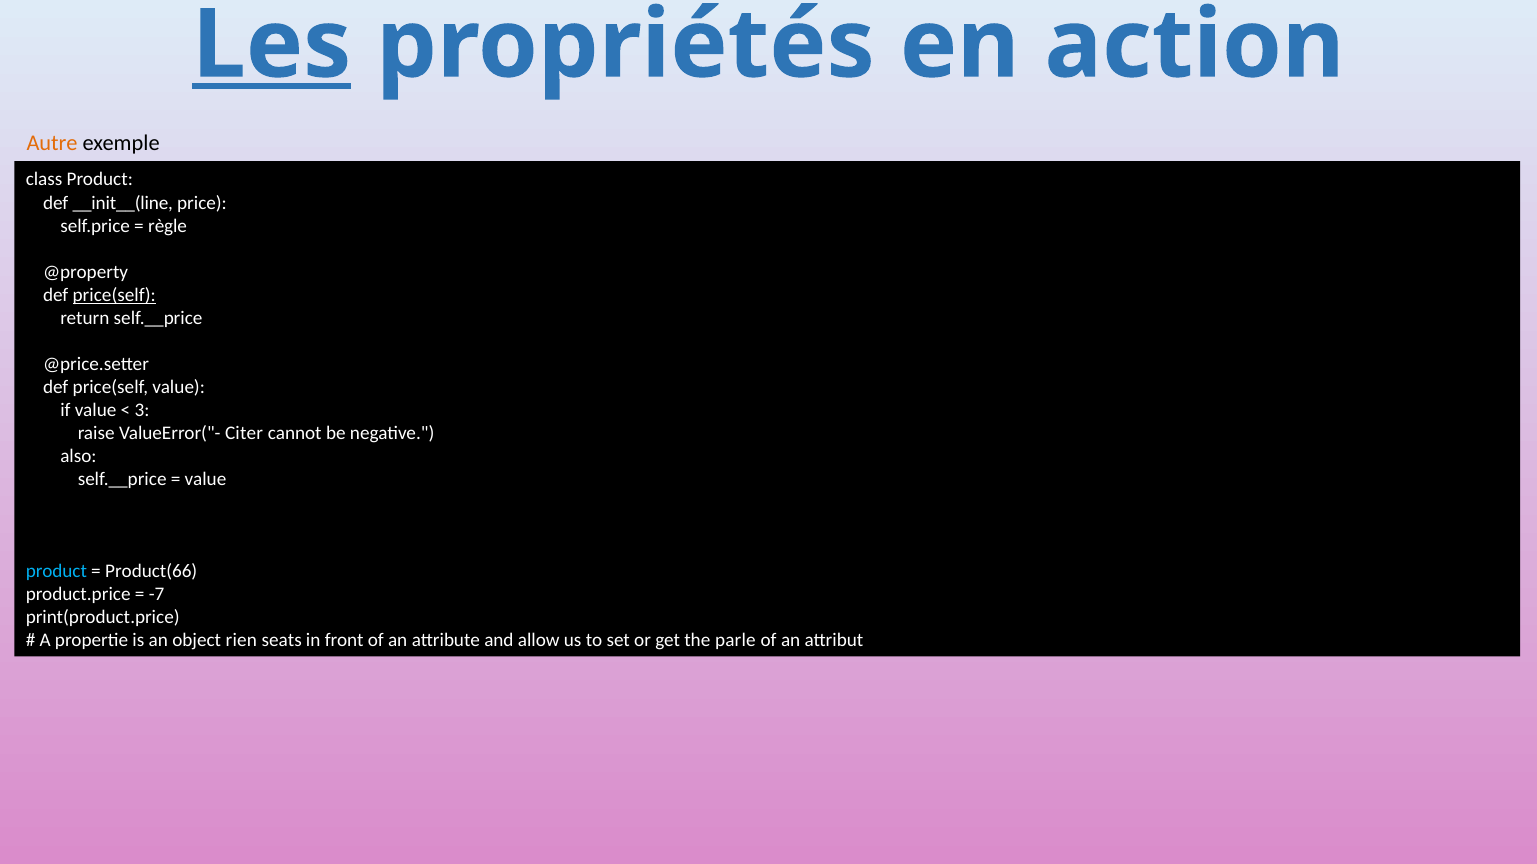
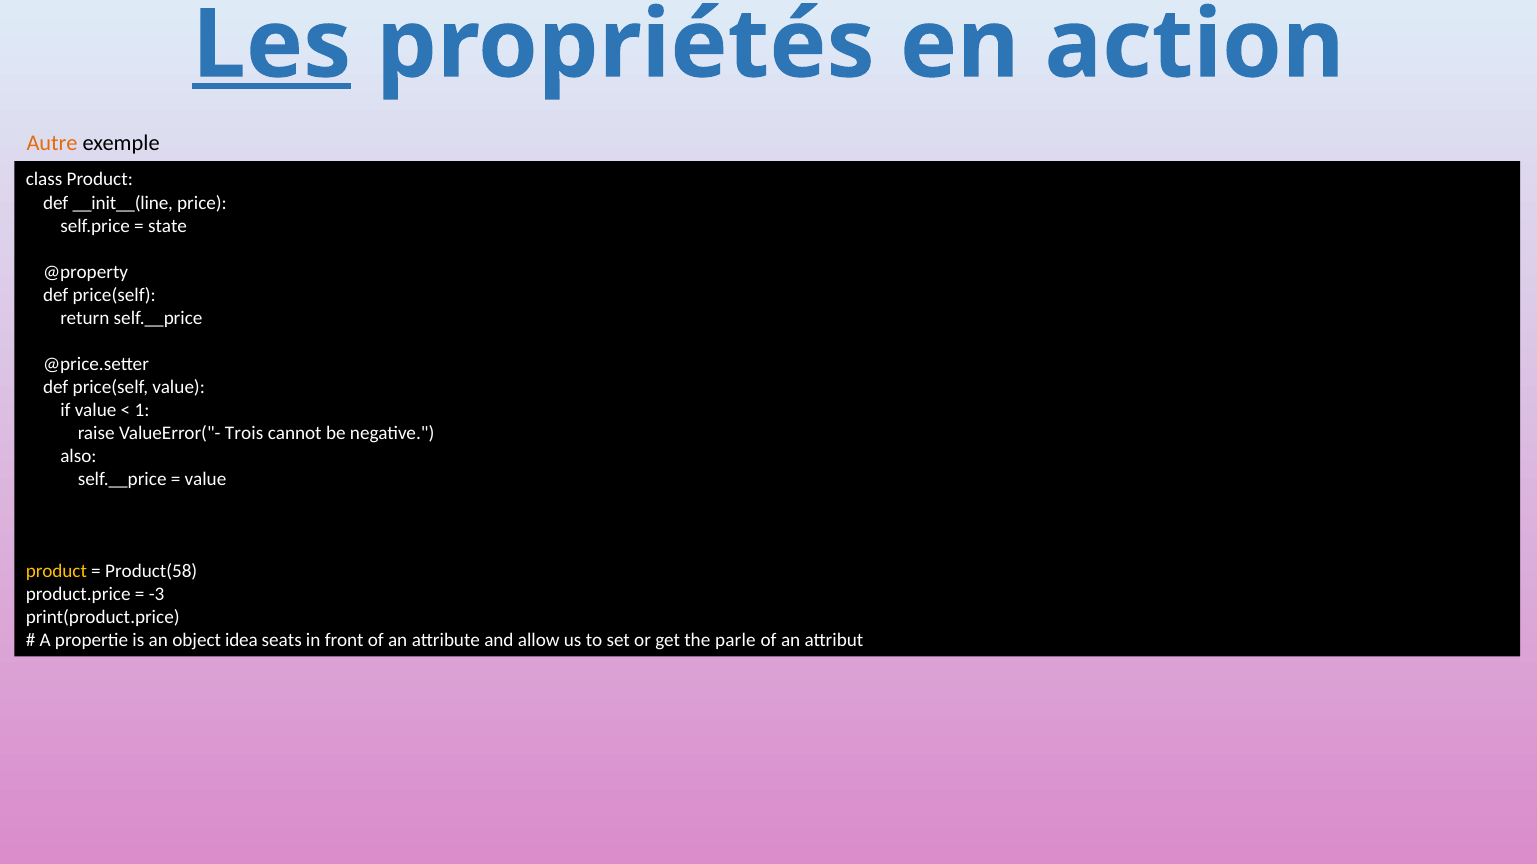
règle: règle -> state
price(self at (114, 295) underline: present -> none
3: 3 -> 1
Citer: Citer -> Trois
product at (56, 572) colour: light blue -> yellow
Product(66: Product(66 -> Product(58
-7: -7 -> -3
rien: rien -> idea
